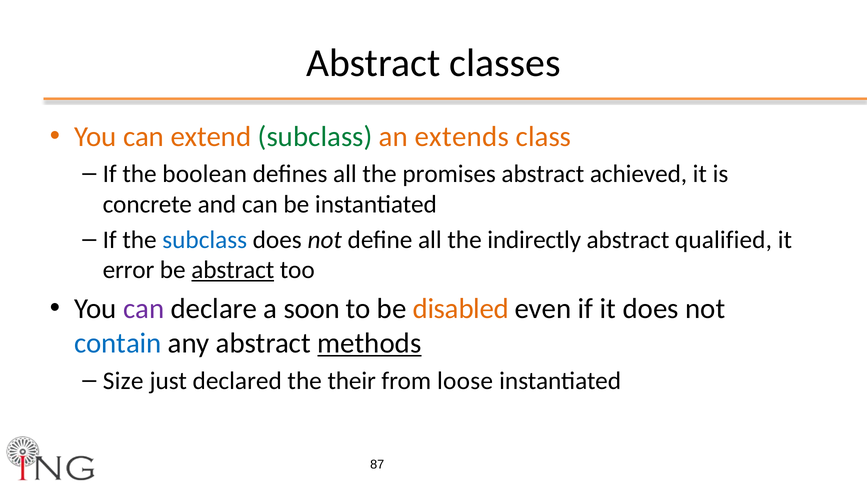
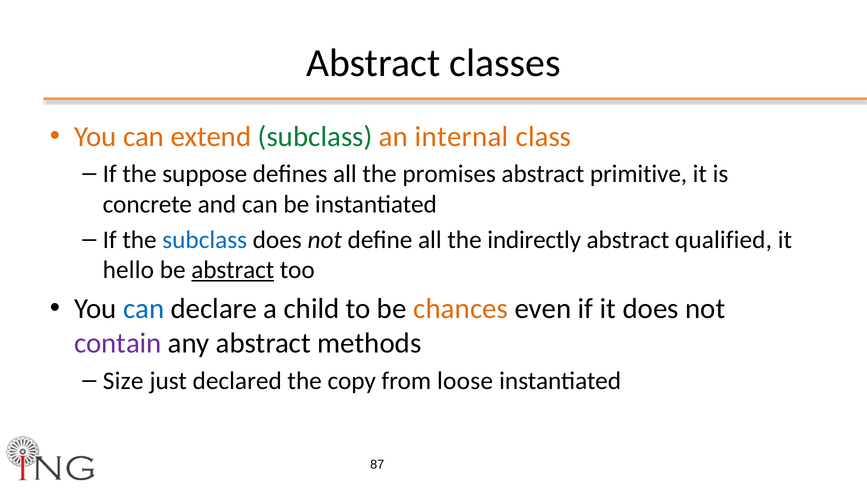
extends: extends -> internal
boolean: boolean -> suppose
achieved: achieved -> primitive
error: error -> hello
can at (144, 308) colour: purple -> blue
soon: soon -> child
disabled: disabled -> chances
contain colour: blue -> purple
methods underline: present -> none
their: their -> copy
